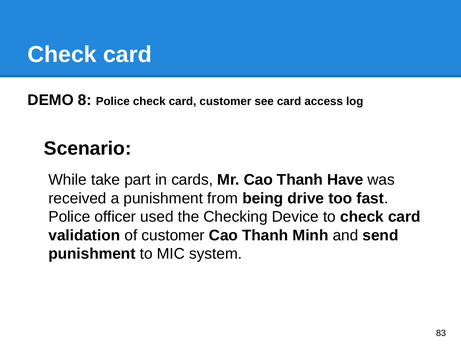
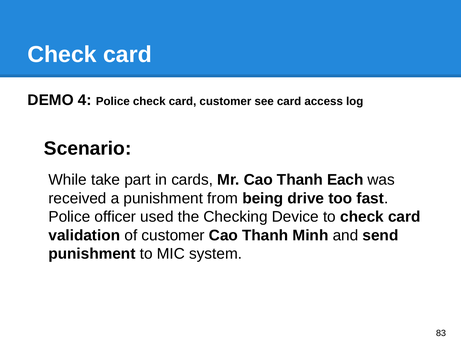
8: 8 -> 4
Have: Have -> Each
